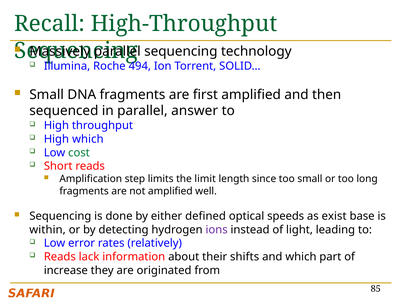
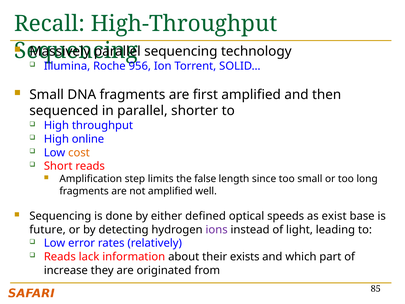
494: 494 -> 956
answer: answer -> shorter
High which: which -> online
cost colour: green -> orange
limit: limit -> false
within: within -> future
shifts: shifts -> exists
